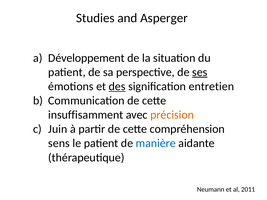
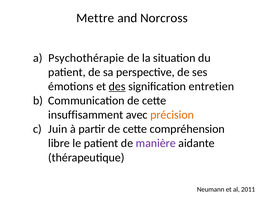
Studies: Studies -> Mettre
Asperger: Asperger -> Norcross
Développement: Développement -> Psychothérapie
ses underline: present -> none
sens: sens -> libre
manière colour: blue -> purple
